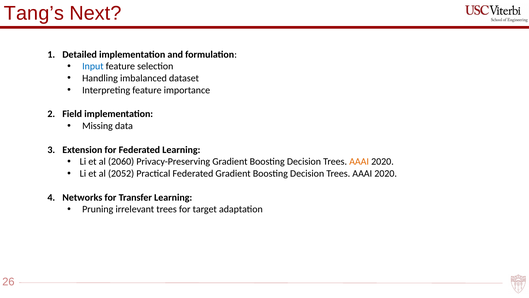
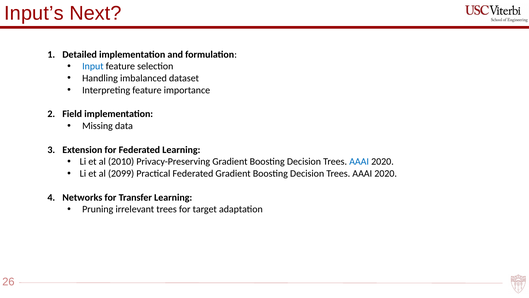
Tang’s: Tang’s -> Input’s
2060: 2060 -> 2010
AAAI at (359, 161) colour: orange -> blue
2052: 2052 -> 2099
